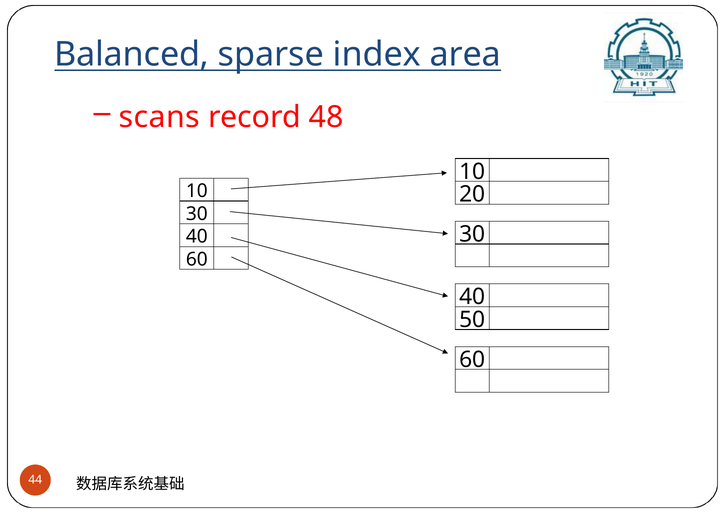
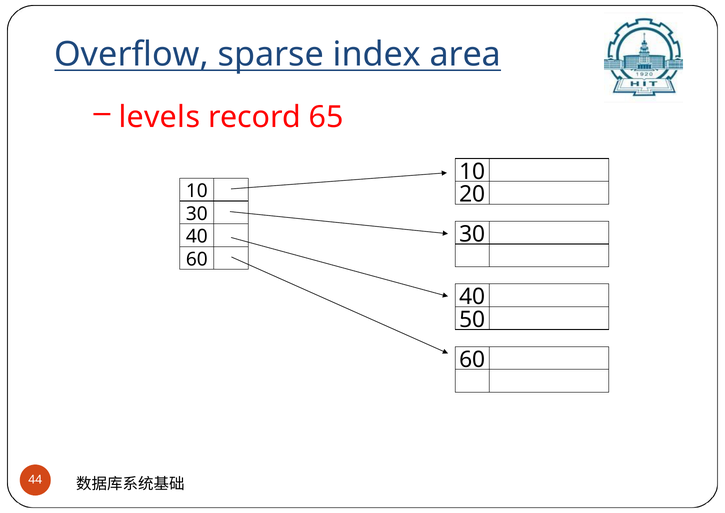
Balanced: Balanced -> Overflow
scans: scans -> levels
48: 48 -> 65
